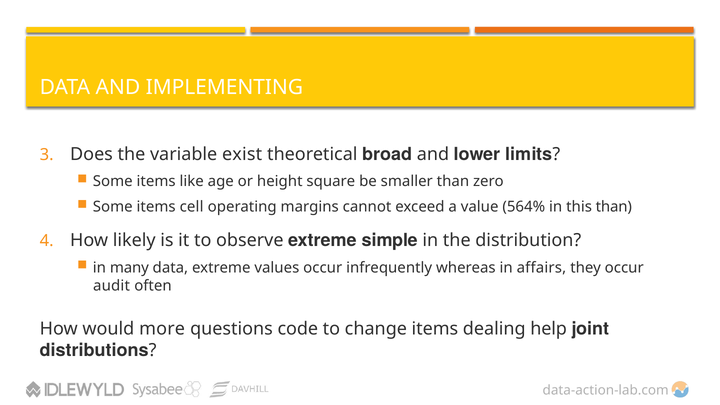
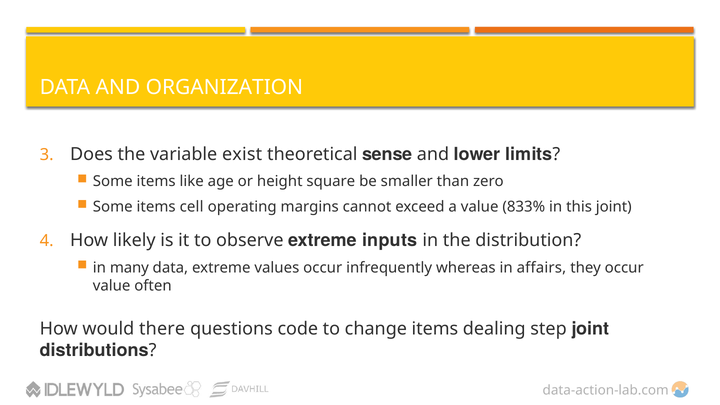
IMPLEMENTING: IMPLEMENTING -> ORGANIZATION
broad: broad -> sense
564%: 564% -> 833%
this than: than -> joint
simple: simple -> inputs
audit at (112, 286): audit -> value
more: more -> there
help: help -> step
